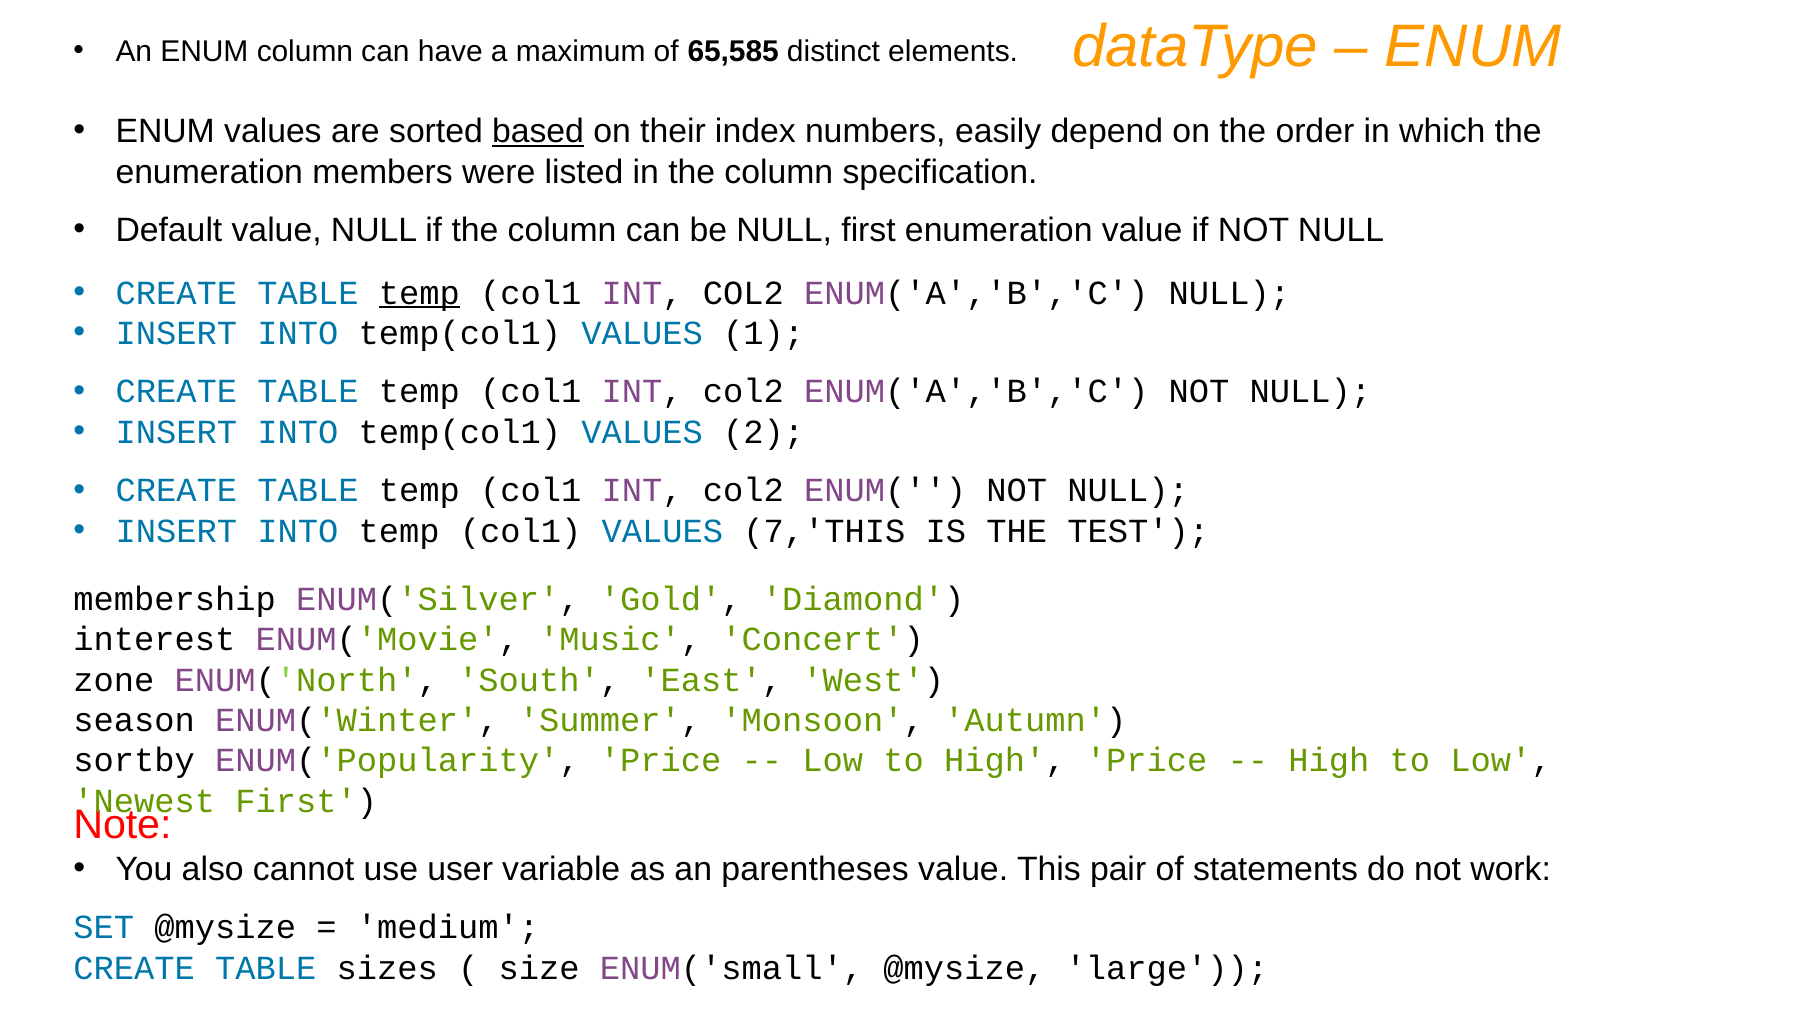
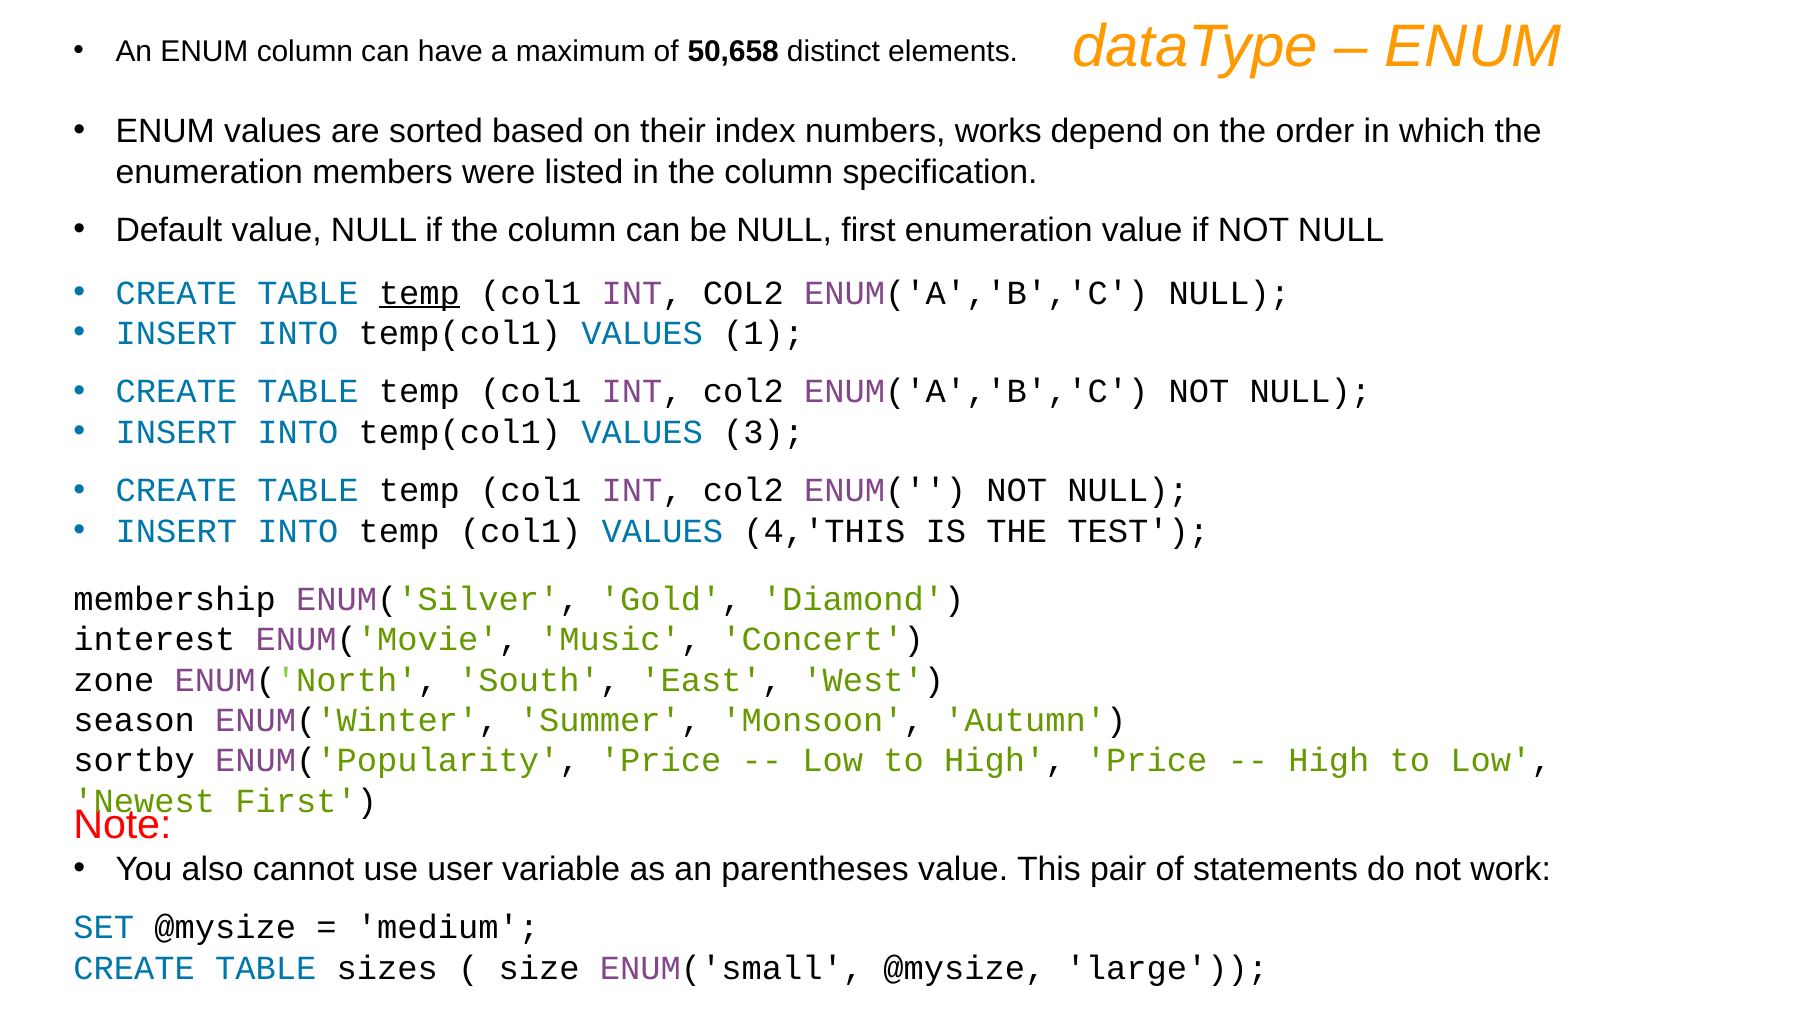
65,585: 65,585 -> 50,658
based underline: present -> none
easily: easily -> works
2: 2 -> 3
7,'THIS: 7,'THIS -> 4,'THIS
